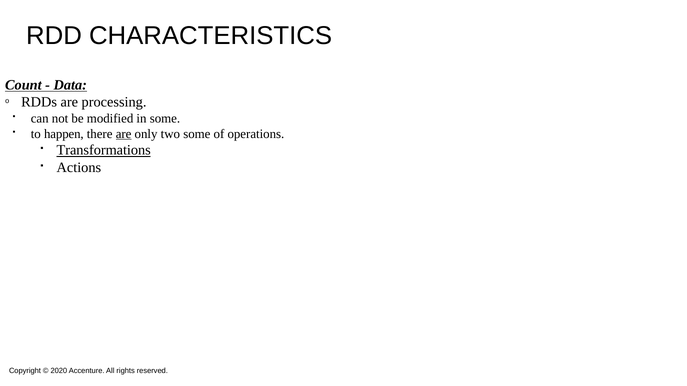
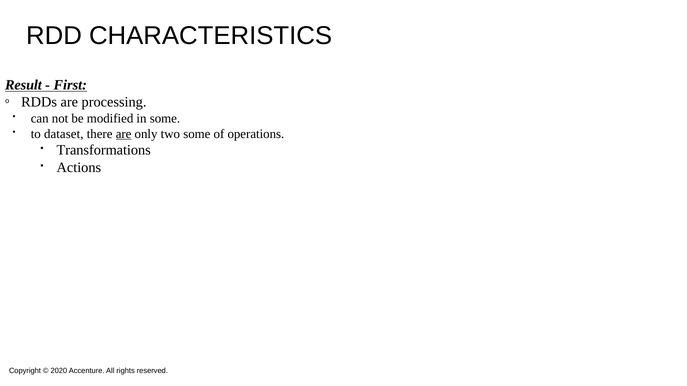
Count: Count -> Result
Data: Data -> First
happen: happen -> dataset
Transformations underline: present -> none
